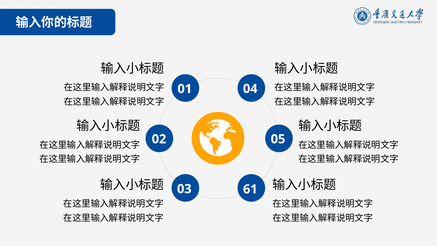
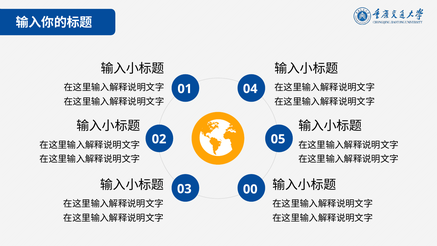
61: 61 -> 00
